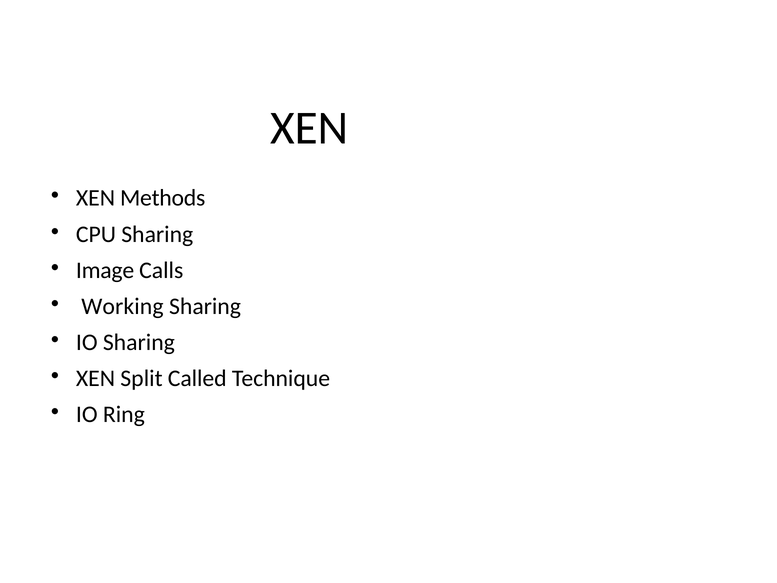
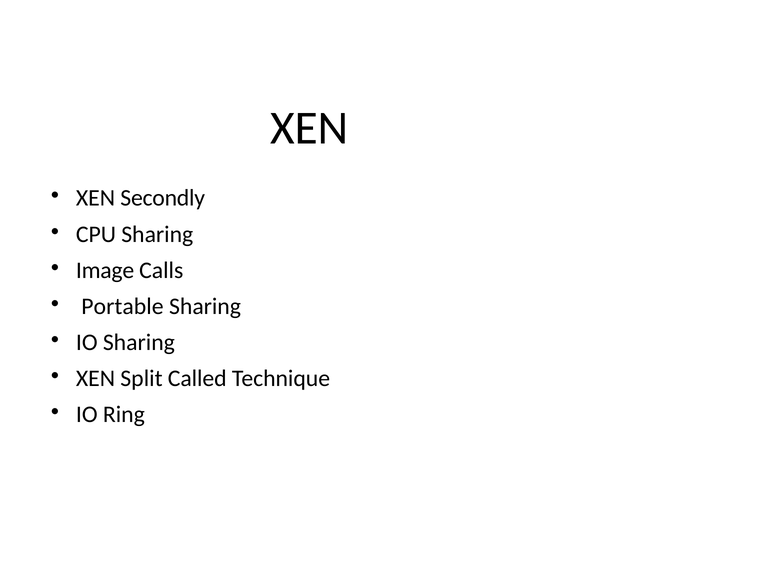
Methods: Methods -> Secondly
Working: Working -> Portable
